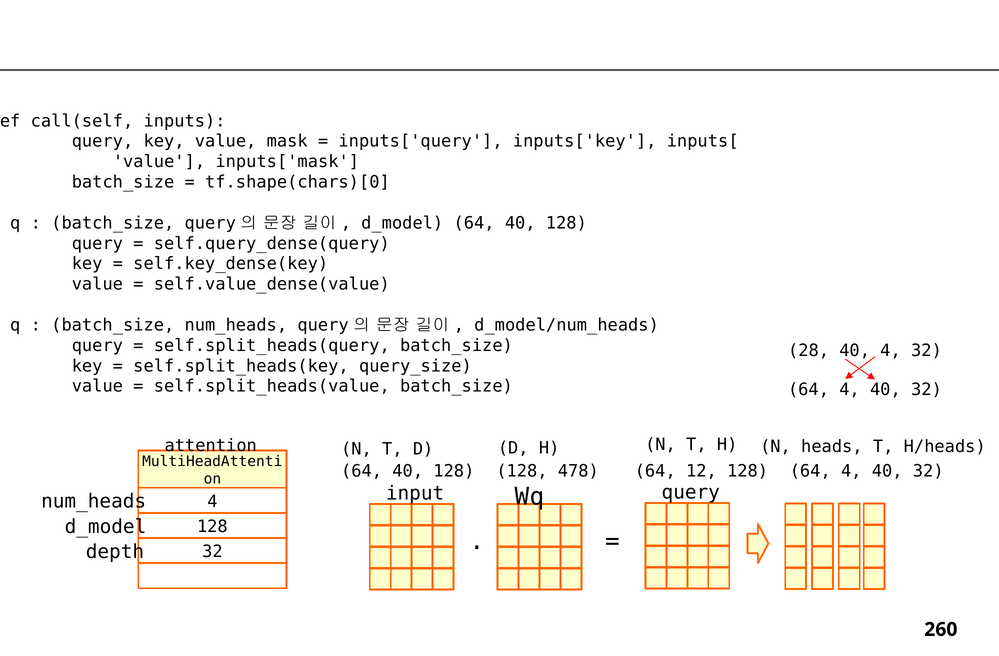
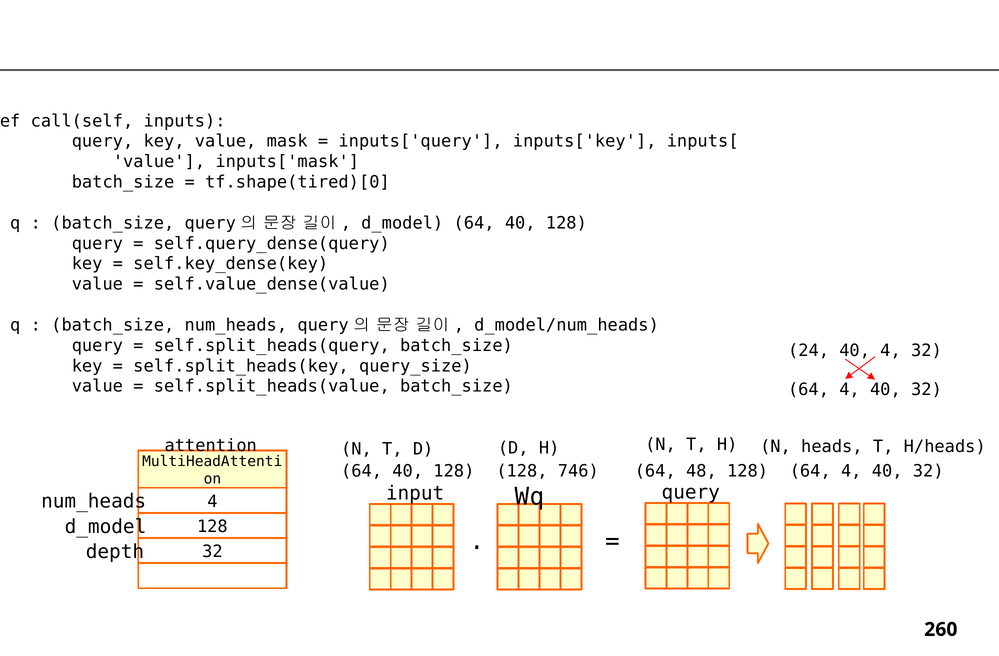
tf.shape(chars)[0: tf.shape(chars)[0 -> tf.shape(tired)[0
28: 28 -> 24
478: 478 -> 746
12: 12 -> 48
